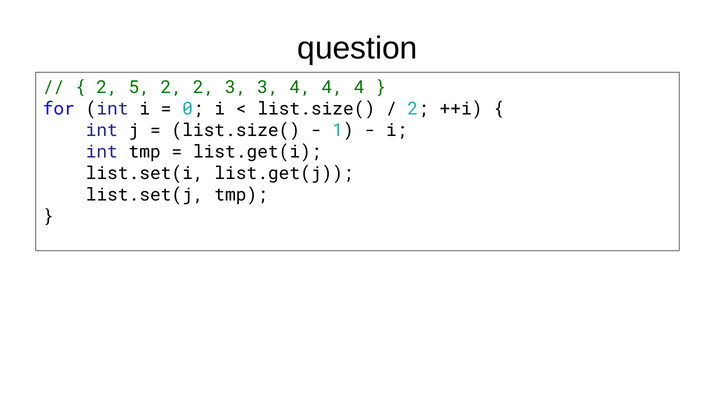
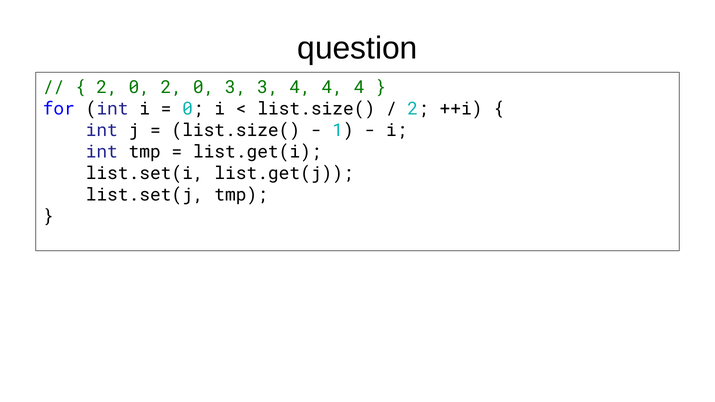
5 at (139, 88): 5 -> 0
2 at (204, 88): 2 -> 0
